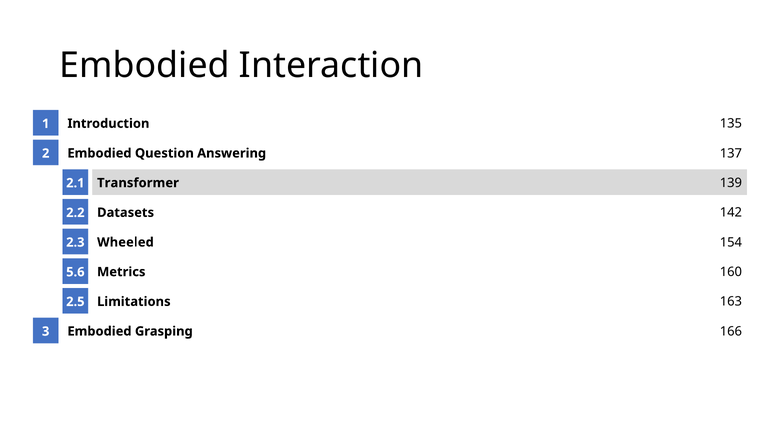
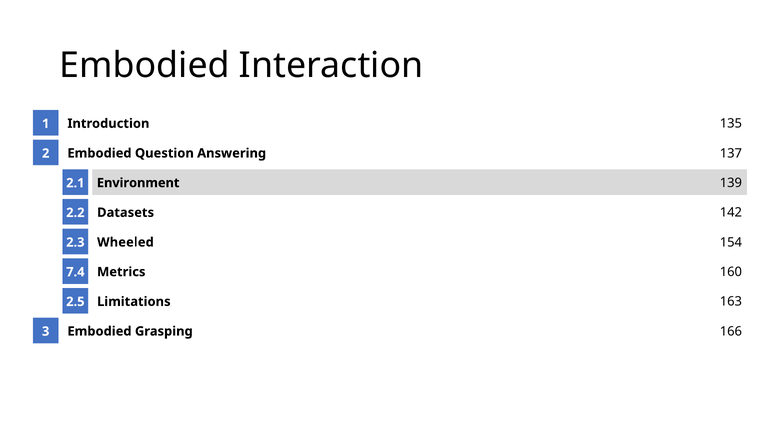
Transformer: Transformer -> Environment
5.6: 5.6 -> 7.4
